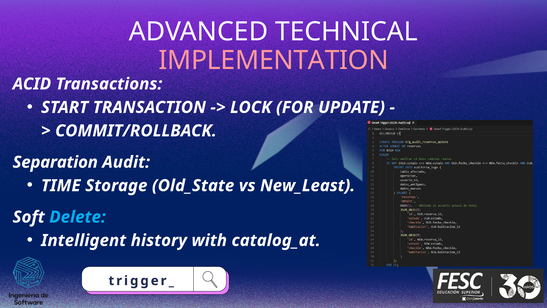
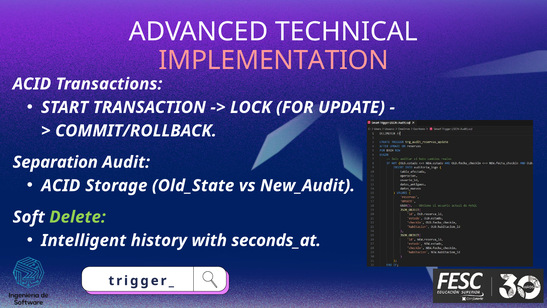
TIME at (61, 185): TIME -> ACID
New_Least: New_Least -> New_Audit
Delete colour: light blue -> light green
catalog_at: catalog_at -> seconds_at
